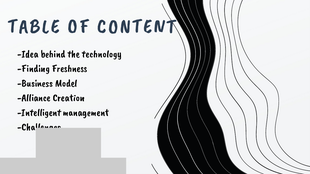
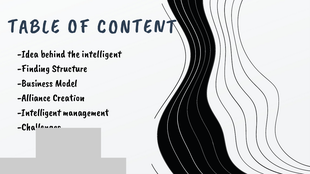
the technology: technology -> intelligent
Freshness: Freshness -> Structure
